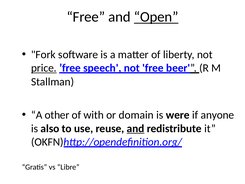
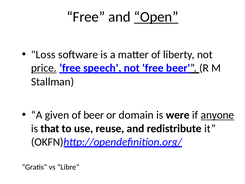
Fork: Fork -> Loss
other: other -> given
of with: with -> beer
anyone underline: none -> present
also: also -> that
and at (136, 128) underline: present -> none
